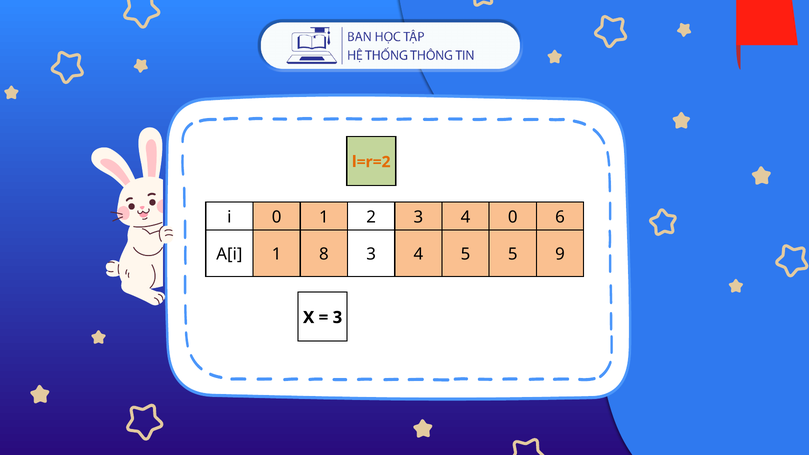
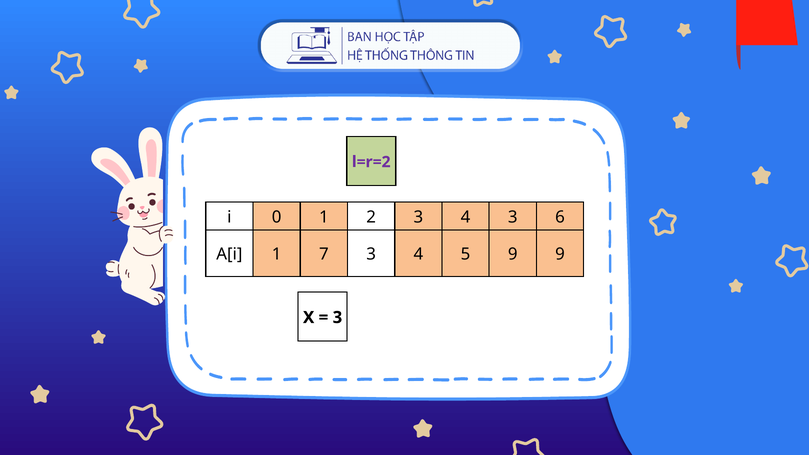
l=r=2 colour: orange -> purple
4 0: 0 -> 3
8: 8 -> 7
5 5: 5 -> 9
